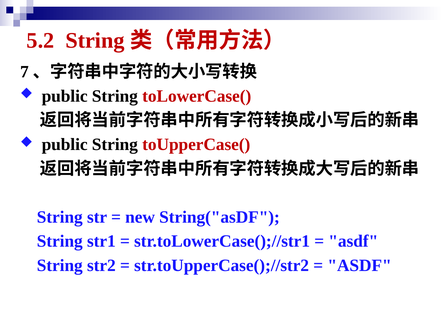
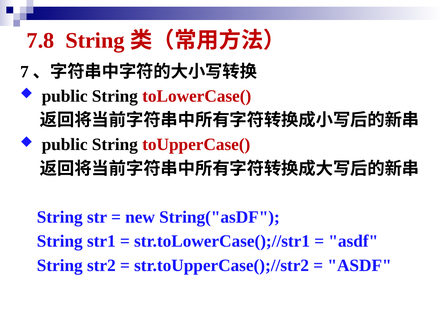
5.2: 5.2 -> 7.8
